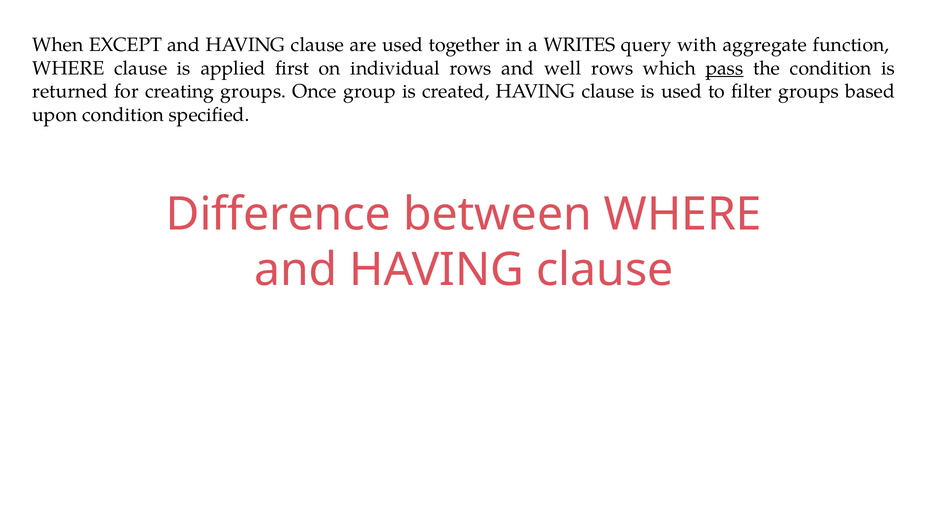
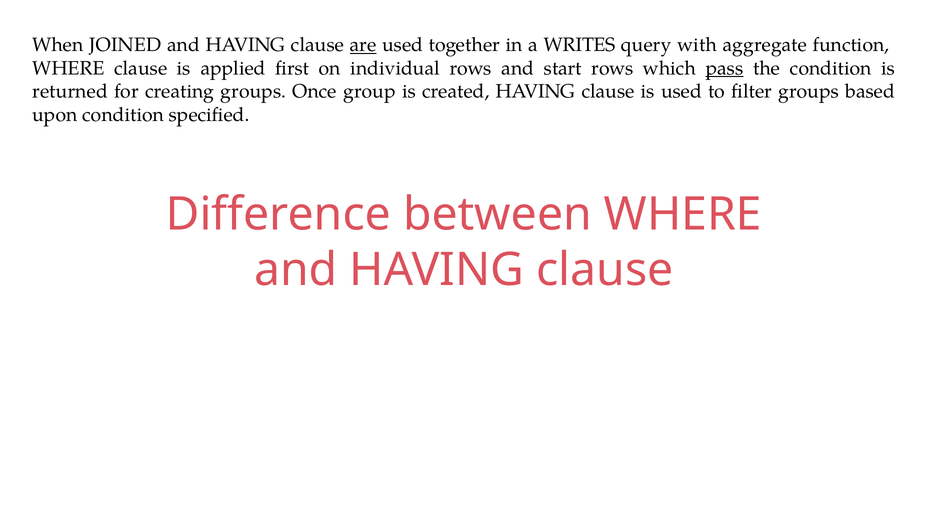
EXCEPT: EXCEPT -> JOINED
are underline: none -> present
well: well -> start
